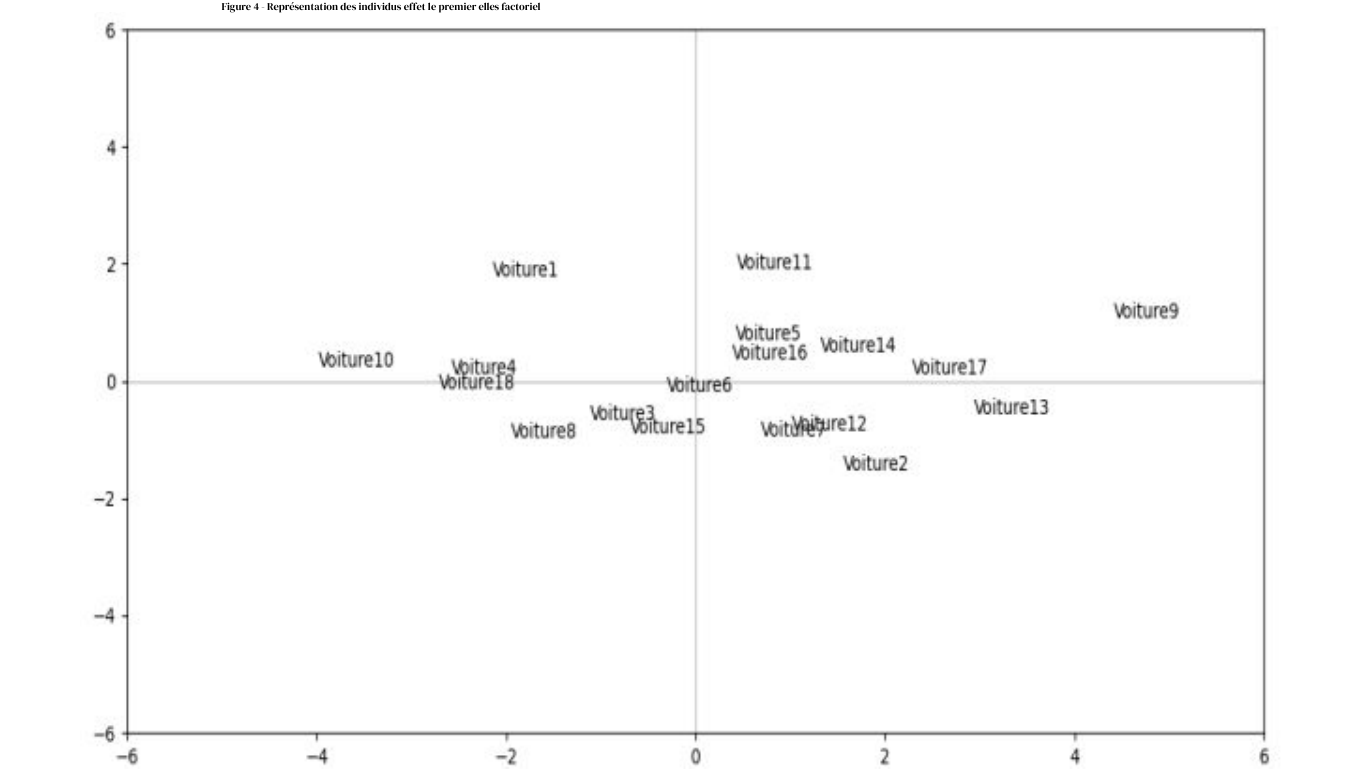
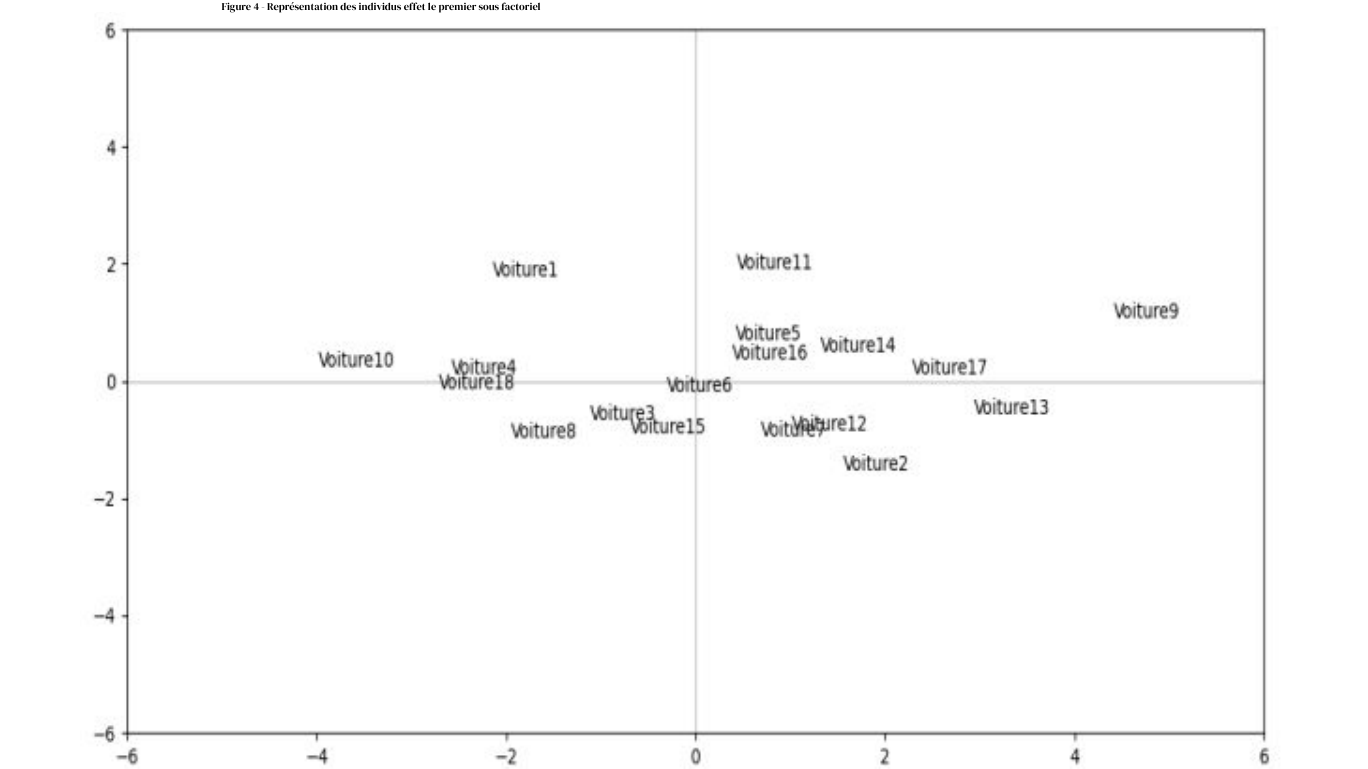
elles: elles -> sous
